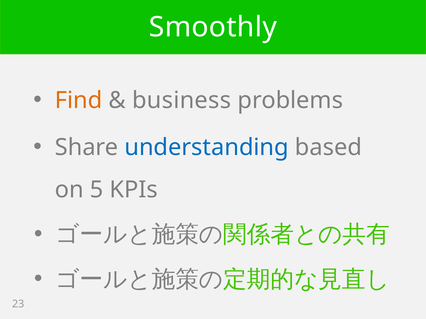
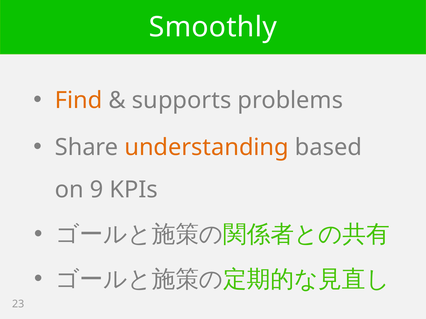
business: business -> supports
understanding colour: blue -> orange
5: 5 -> 9
